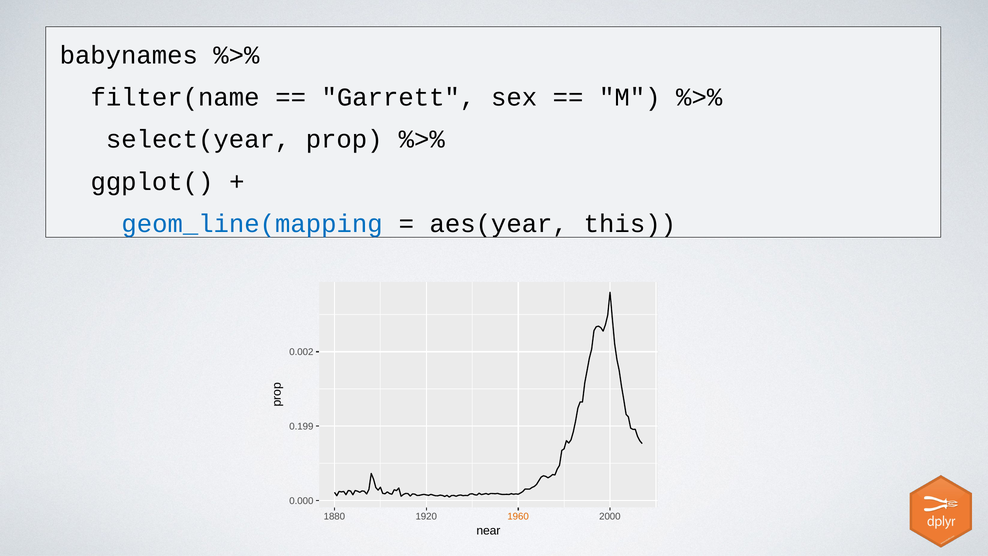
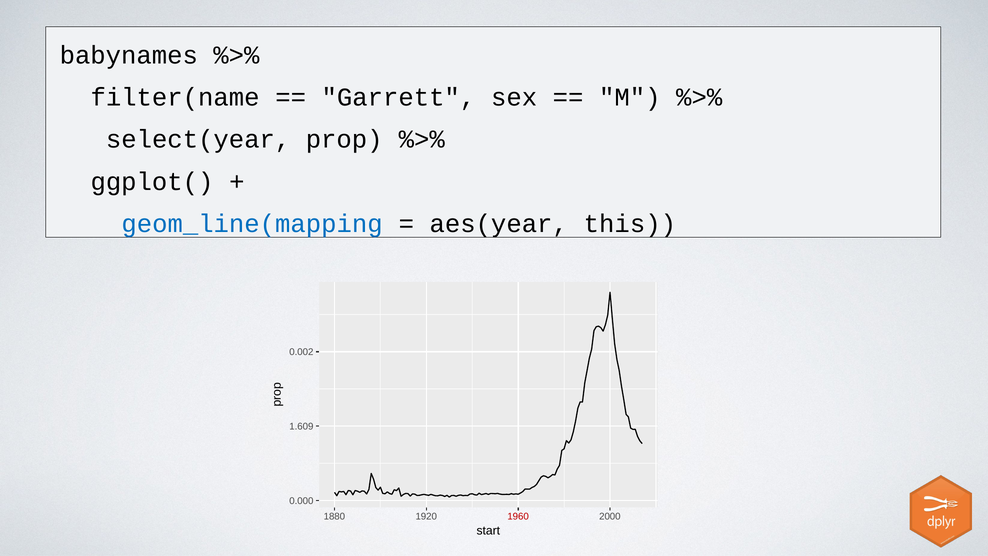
0.199: 0.199 -> 1.609
1960 colour: orange -> red
near: near -> start
